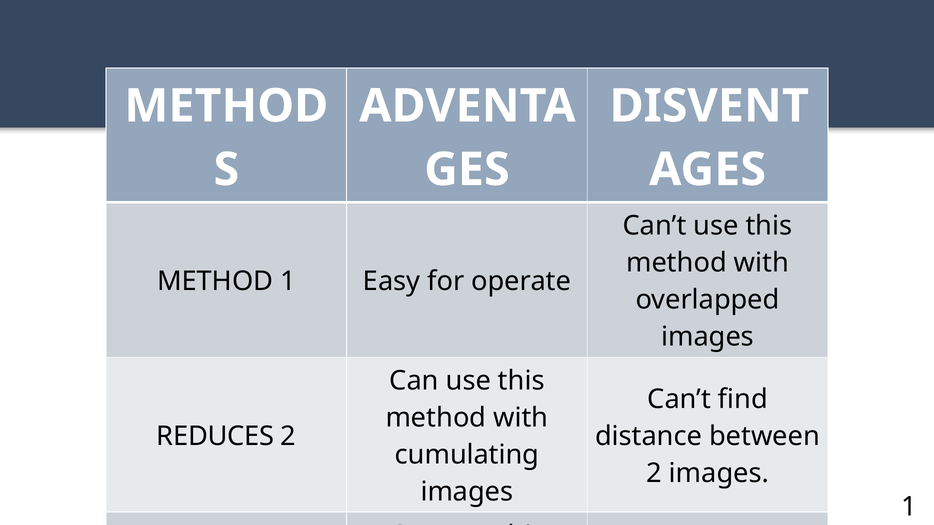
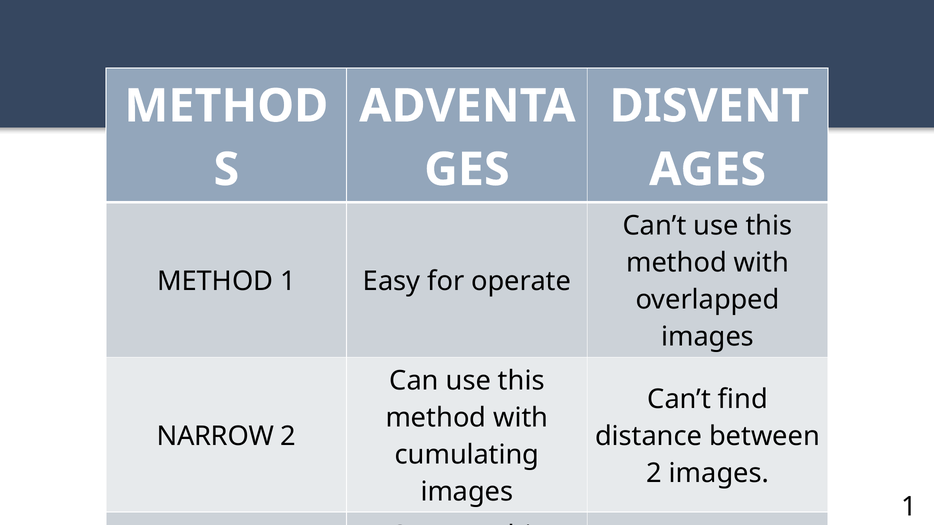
REDUCES: REDUCES -> NARROW
